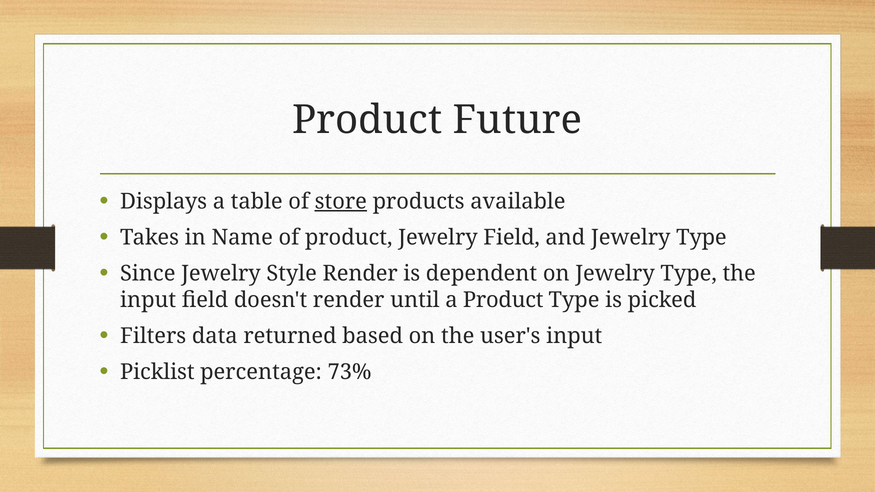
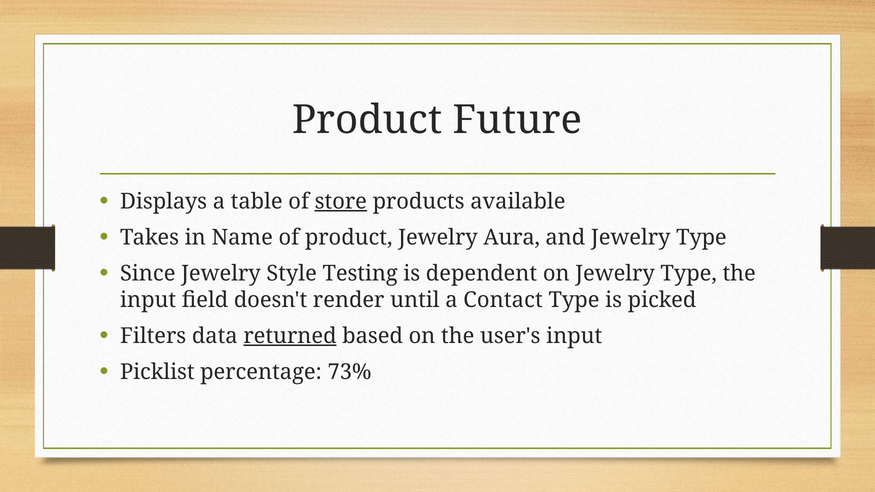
Jewelry Field: Field -> Aura
Style Render: Render -> Testing
a Product: Product -> Contact
returned underline: none -> present
